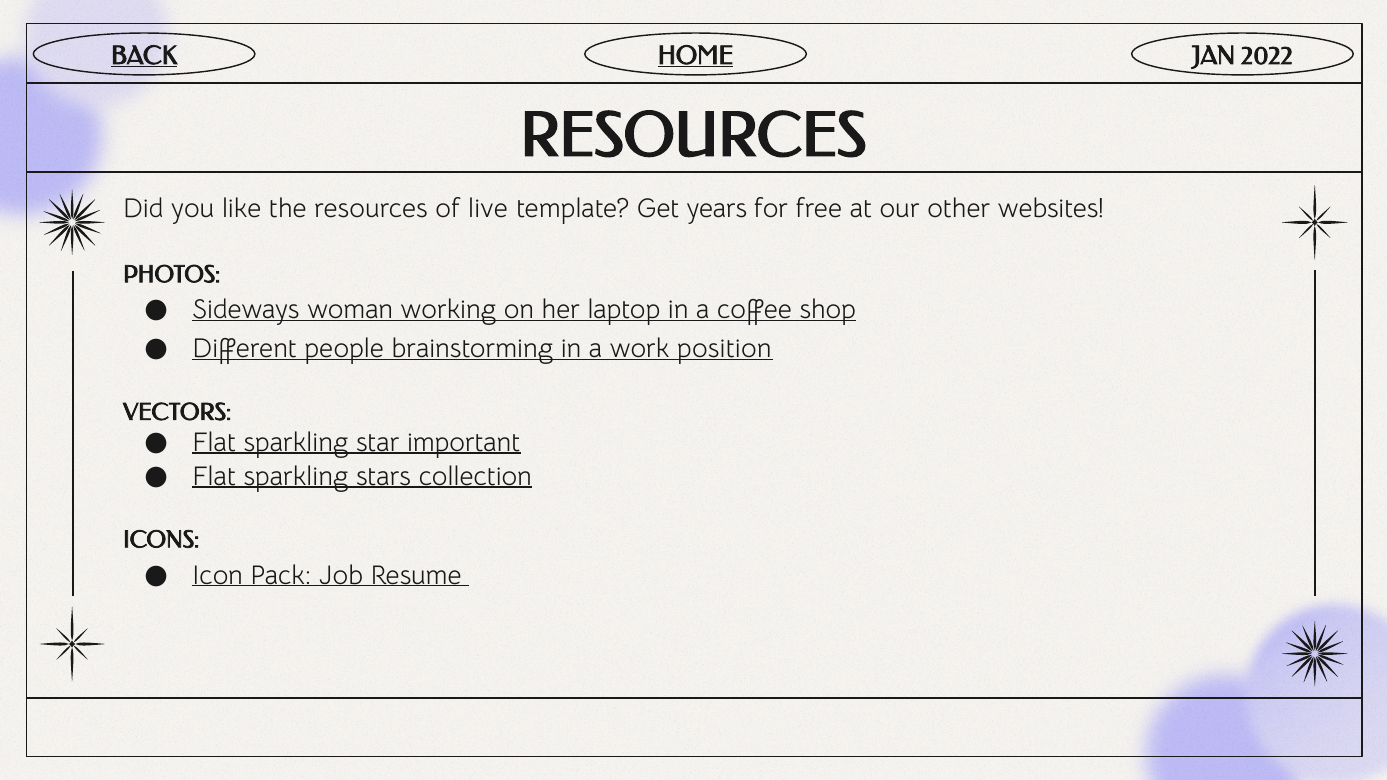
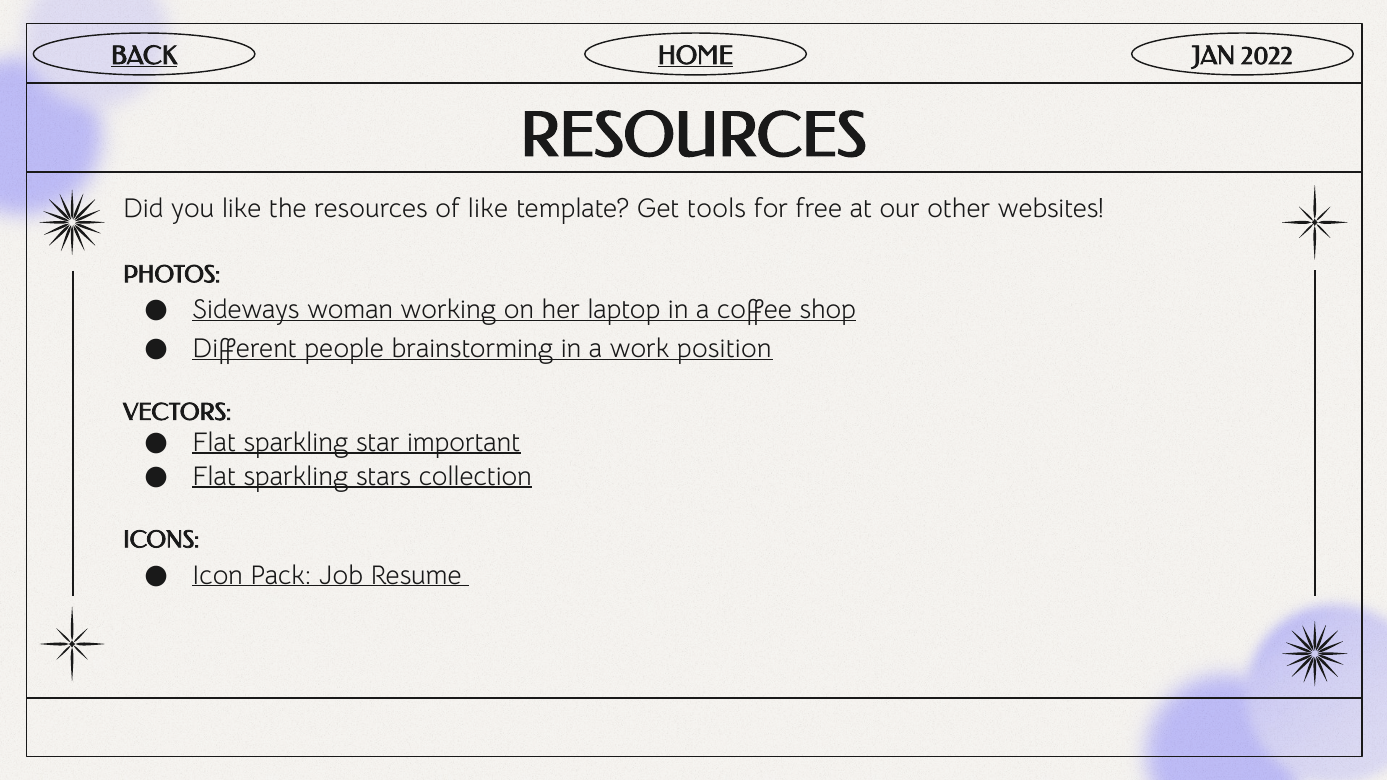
of live: live -> like
years: years -> tools
